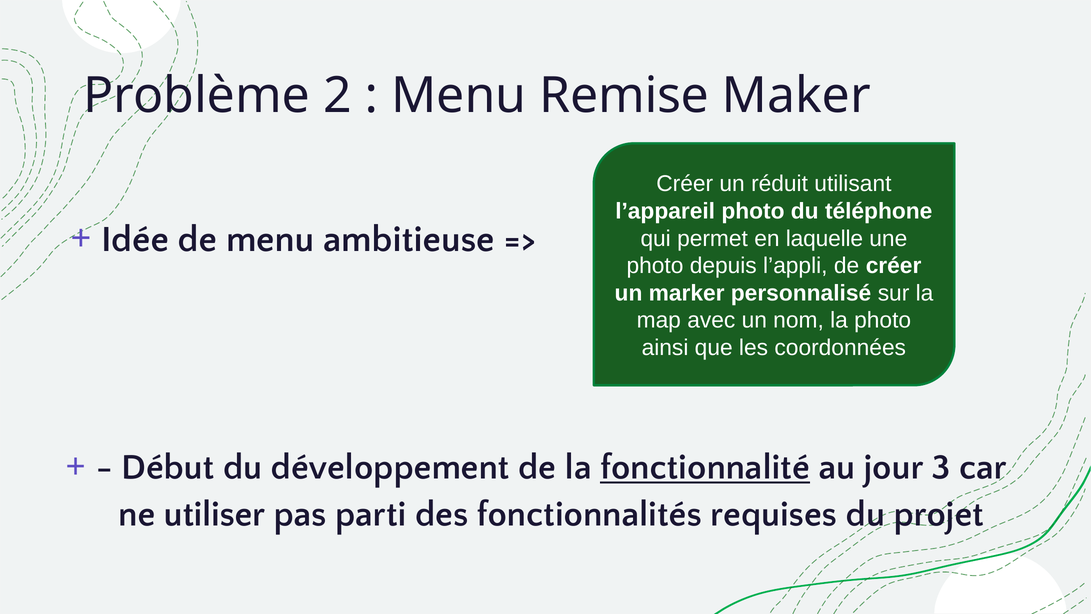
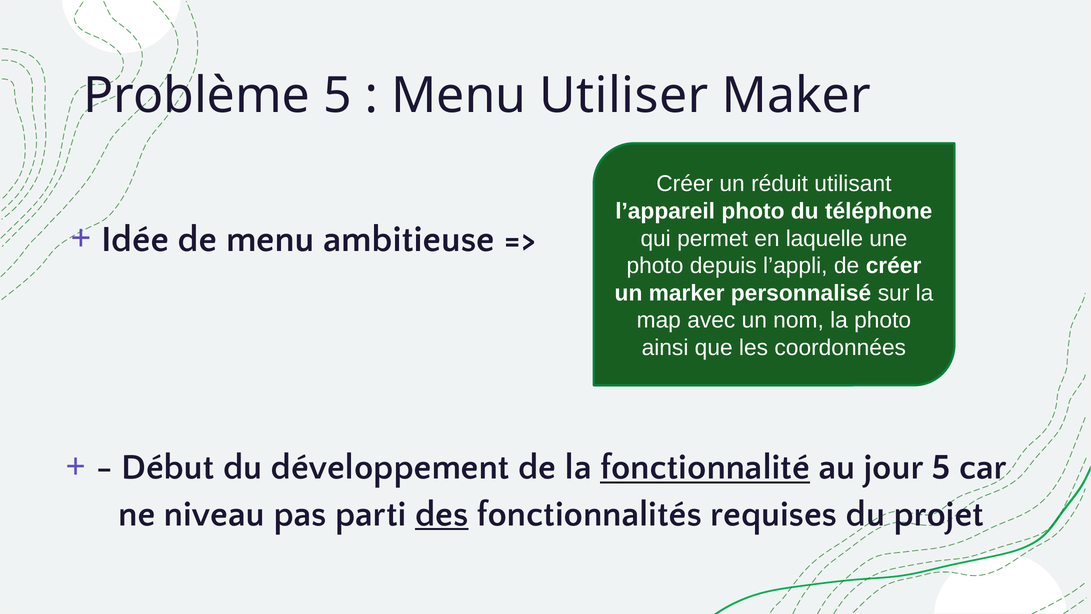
Problème 2: 2 -> 5
Remise: Remise -> Utiliser
jour 3: 3 -> 5
utiliser: utiliser -> niveau
des underline: none -> present
